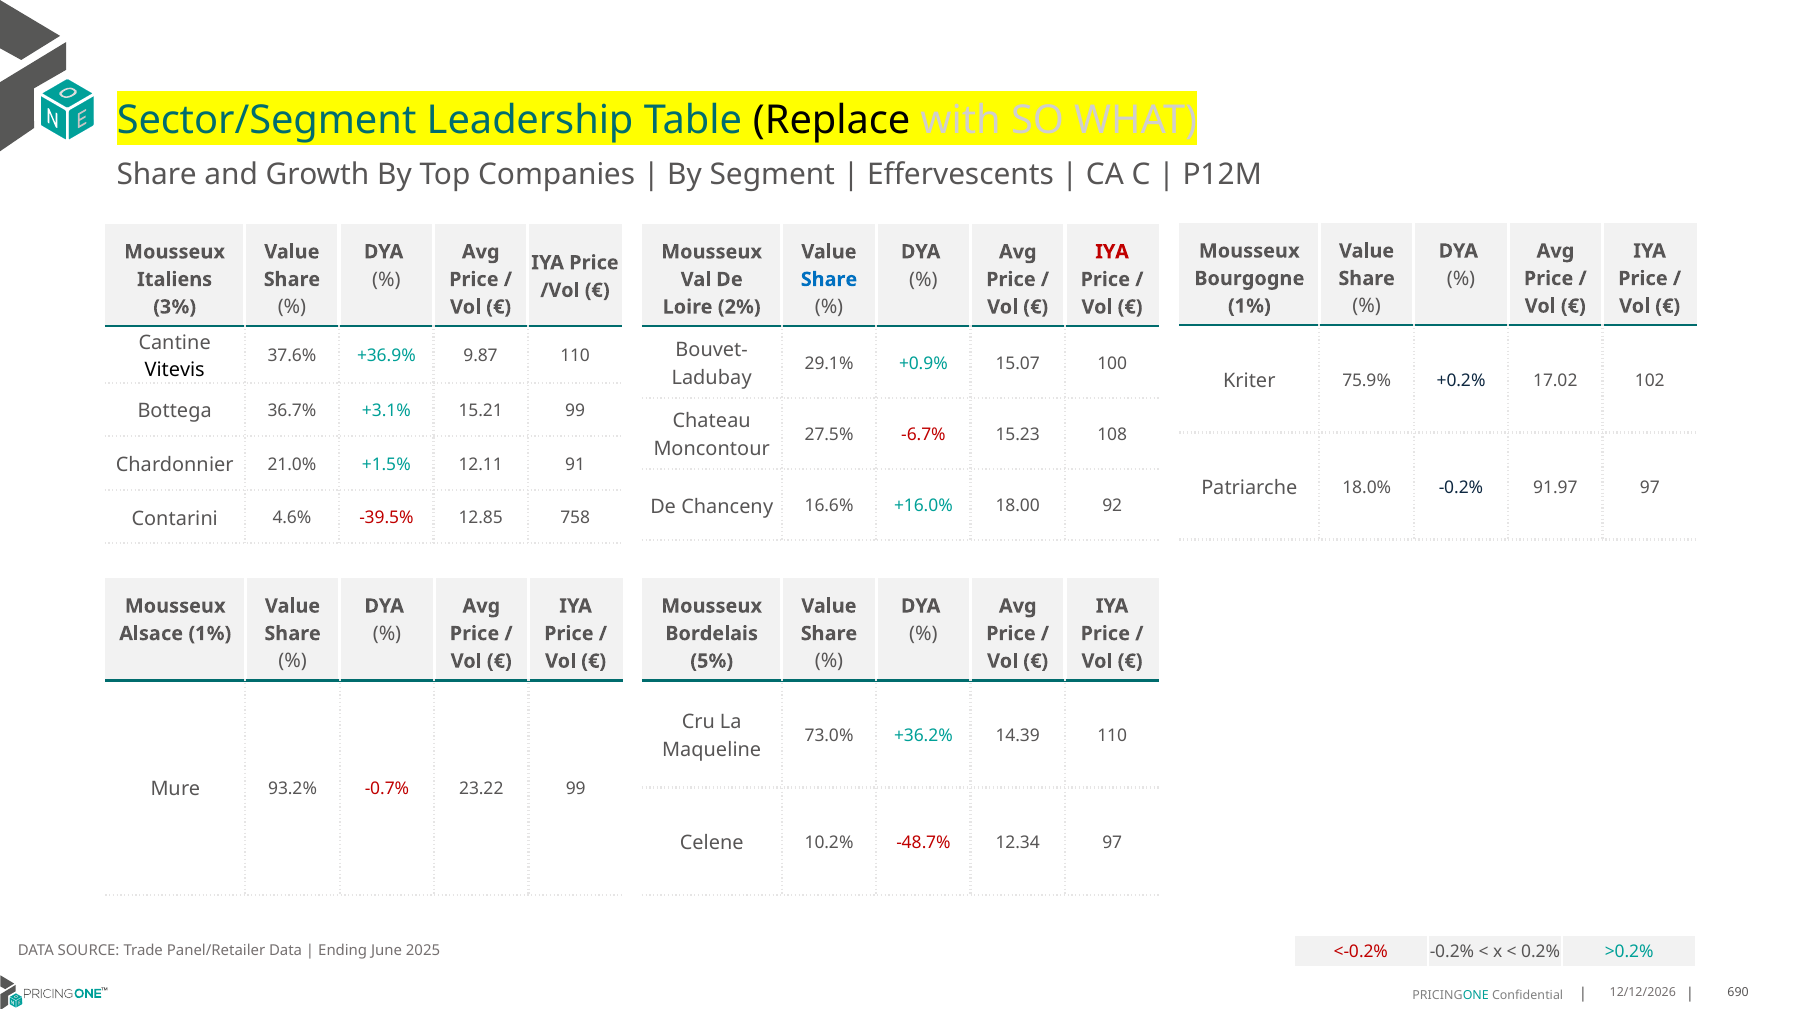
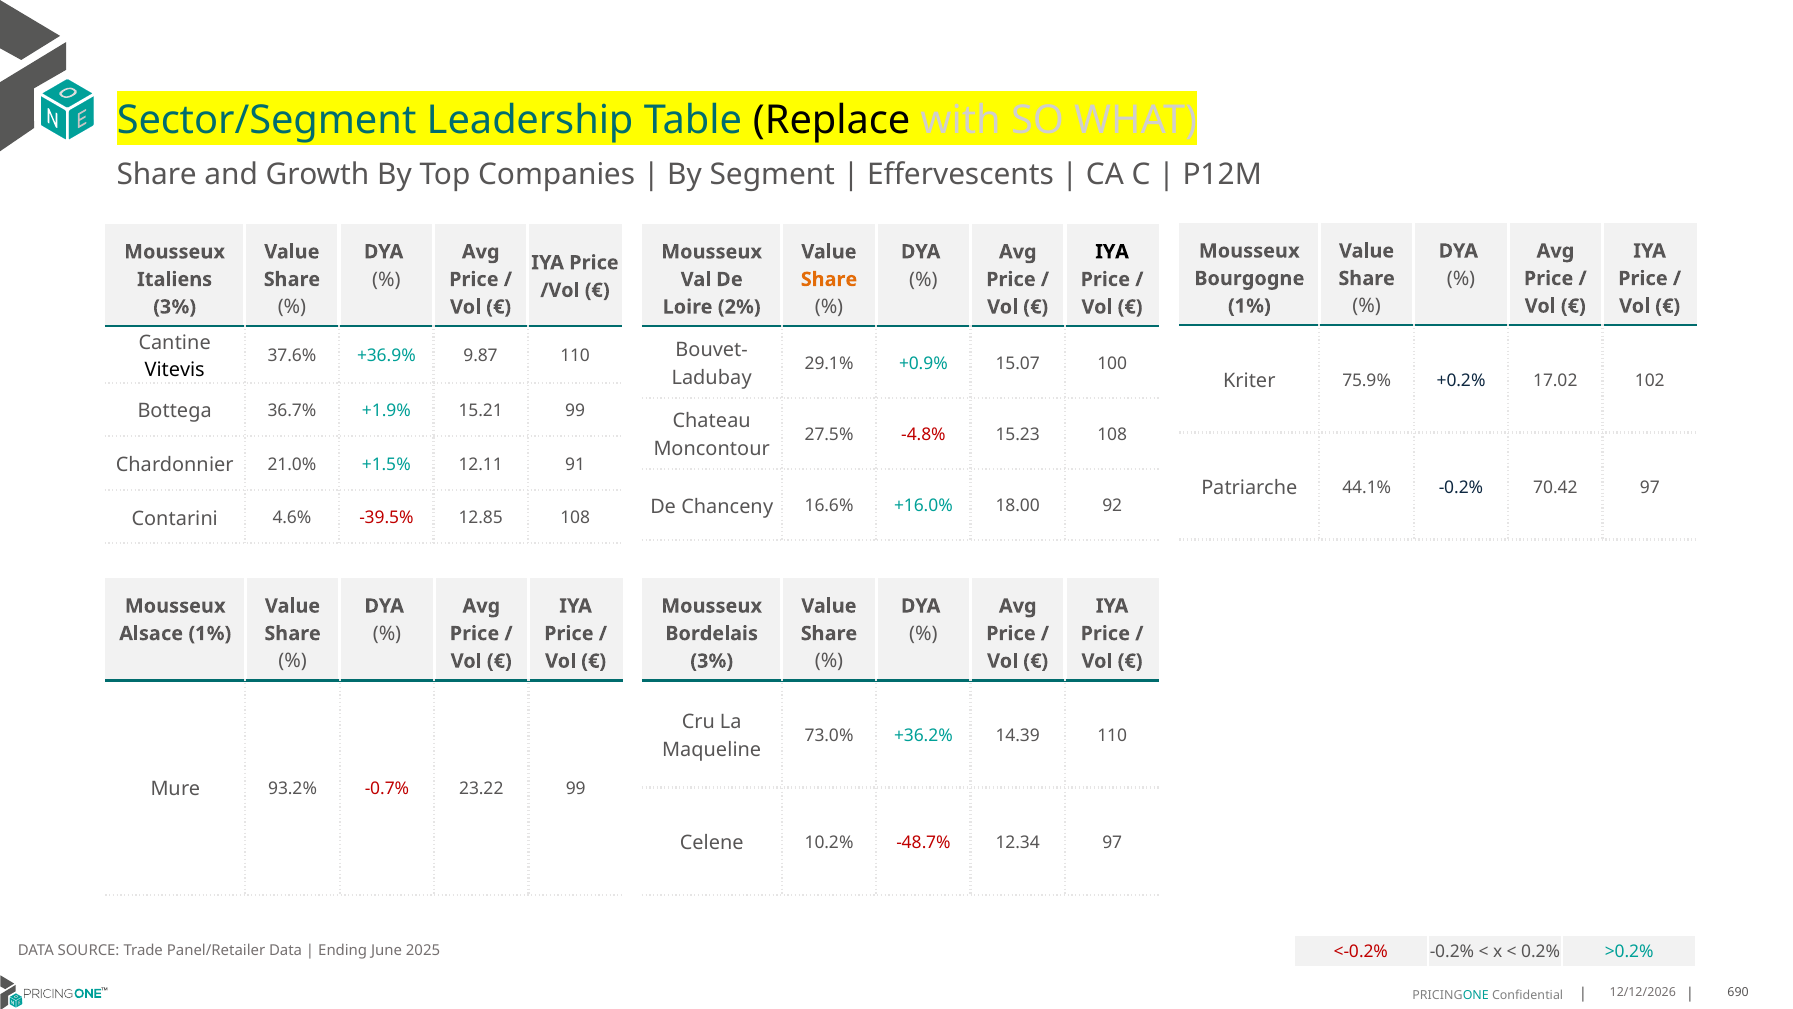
IYA at (1112, 252) colour: red -> black
Share at (829, 279) colour: blue -> orange
+3.1%: +3.1% -> +1.9%
-6.7%: -6.7% -> -4.8%
18.0%: 18.0% -> 44.1%
91.97: 91.97 -> 70.42
12.85 758: 758 -> 108
5% at (712, 661): 5% -> 3%
